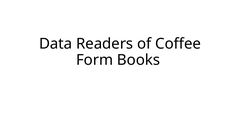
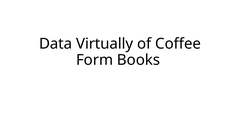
Readers: Readers -> Virtually
